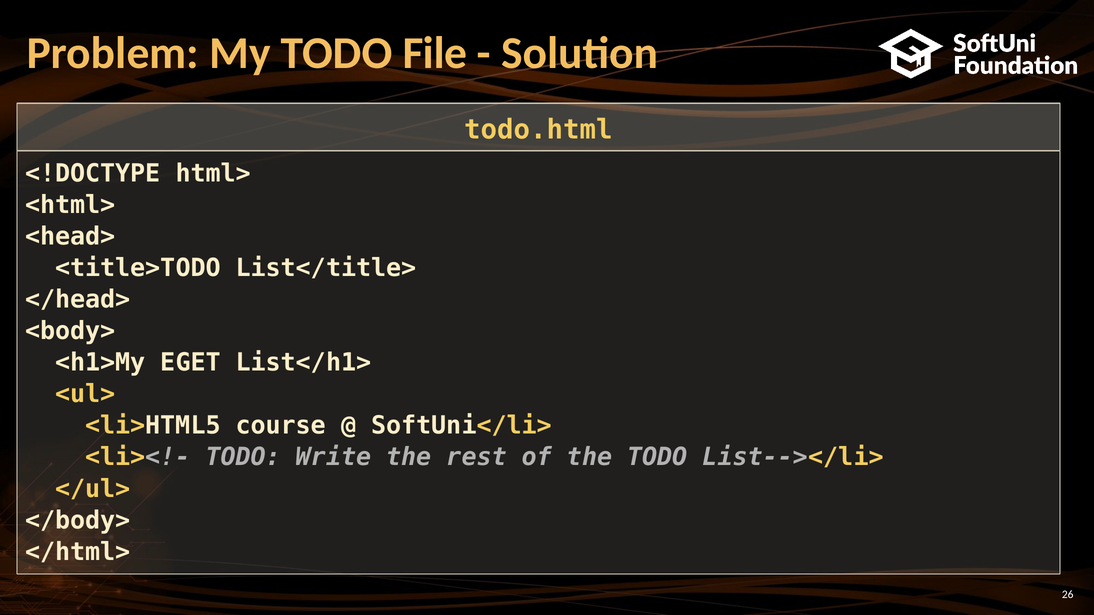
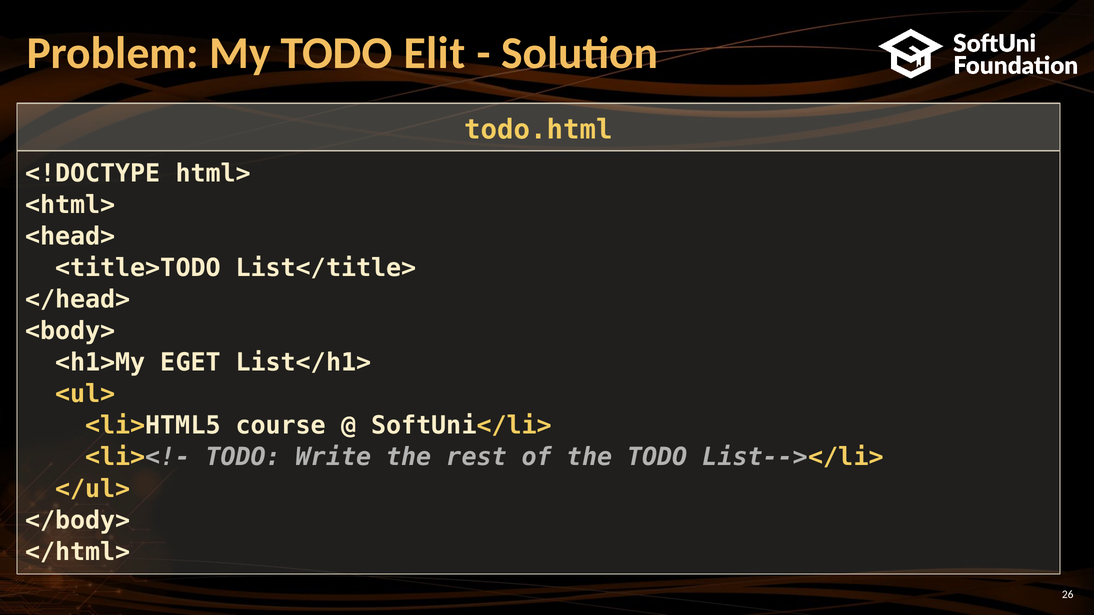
File: File -> Elit
